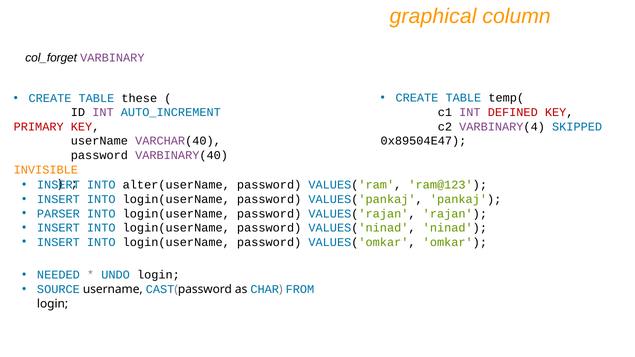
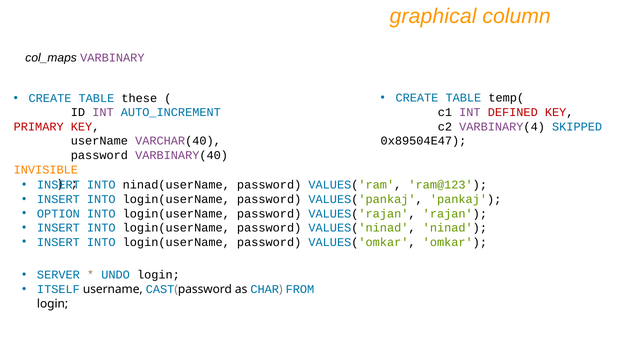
col_forget: col_forget -> col_maps
alter(userName: alter(userName -> ninad(userName
PARSER: PARSER -> OPTION
NEEDED: NEEDED -> SERVER
SOURCE: SOURCE -> ITSELF
